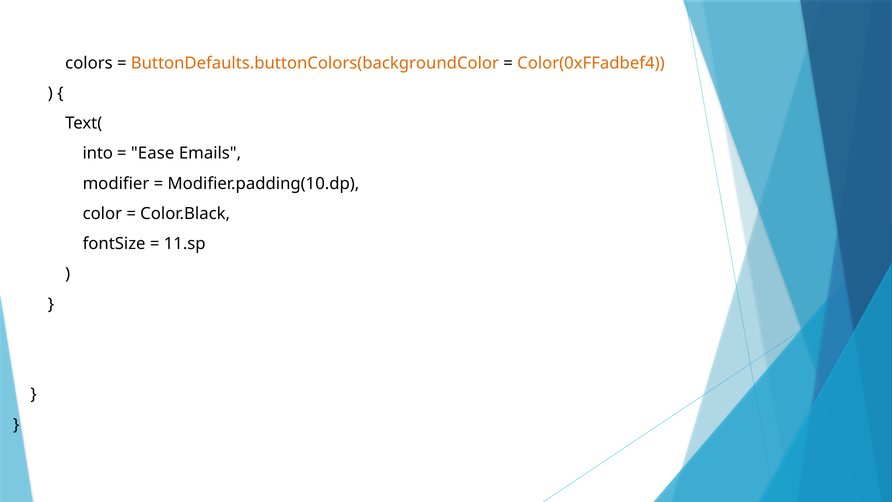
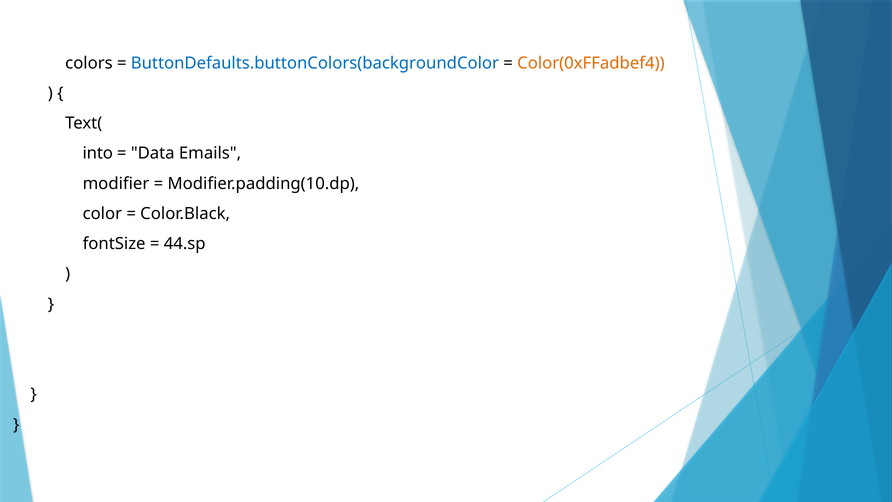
ButtonDefaults.buttonColors(backgroundColor colour: orange -> blue
Ease: Ease -> Data
11.sp: 11.sp -> 44.sp
